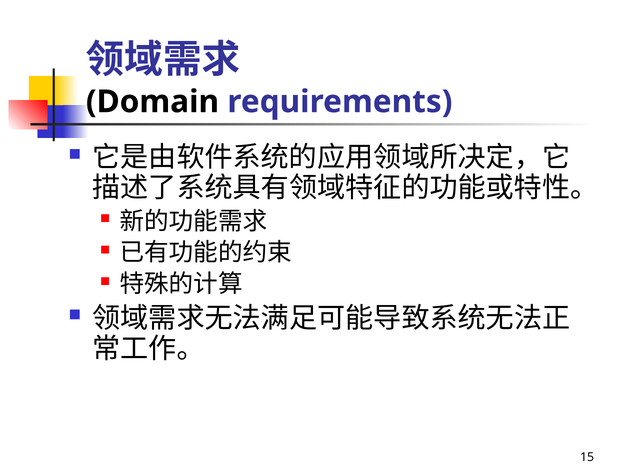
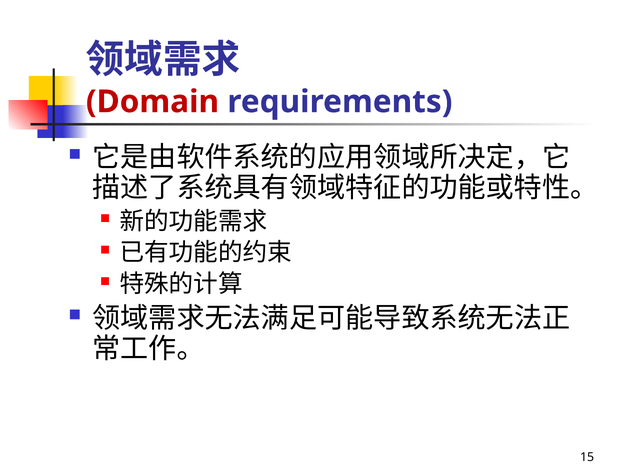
Domain colour: black -> red
